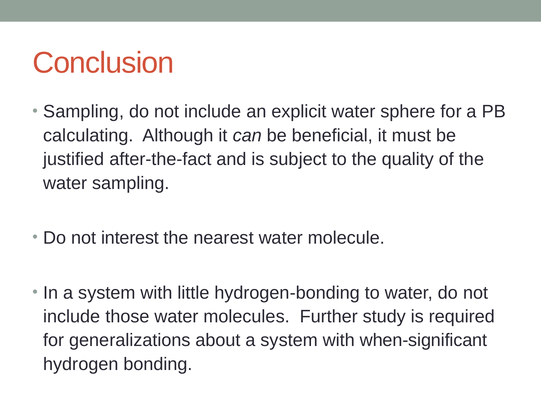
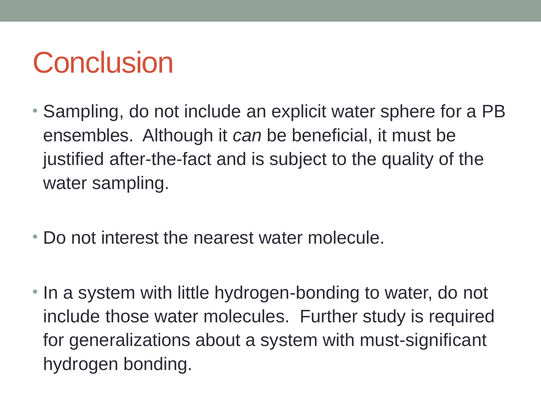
calculating: calculating -> ensembles
when-significant: when-significant -> must-significant
